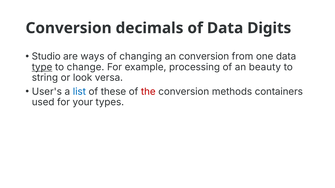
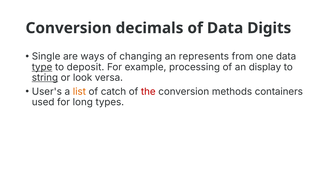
Studio: Studio -> Single
an conversion: conversion -> represents
change: change -> deposit
beauty: beauty -> display
string underline: none -> present
list colour: blue -> orange
these: these -> catch
your: your -> long
